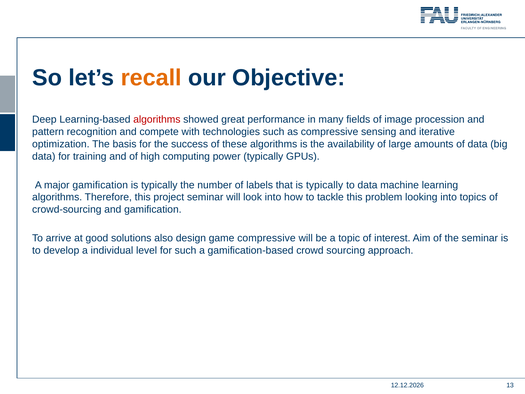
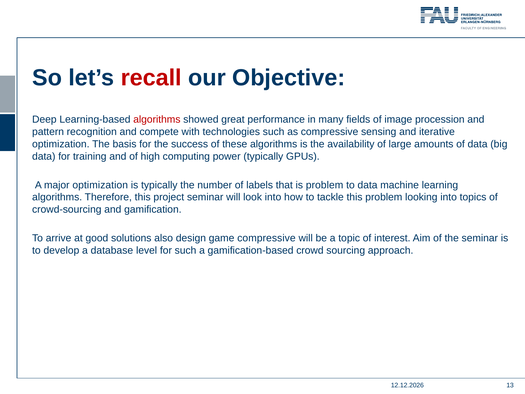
recall colour: orange -> red
major gamification: gamification -> optimization
that is typically: typically -> problem
individual: individual -> database
